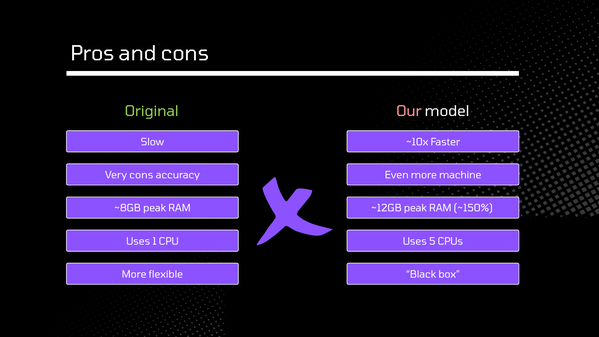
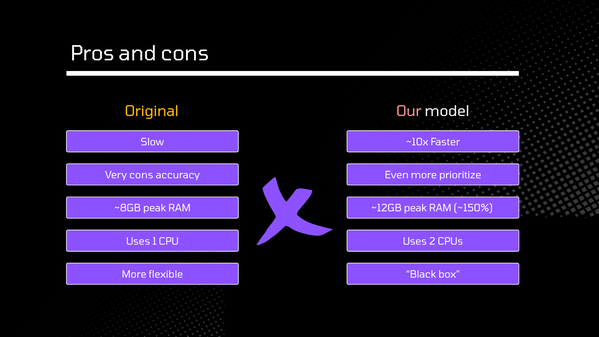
Original colour: light green -> yellow
machine: machine -> prioritize
5: 5 -> 2
